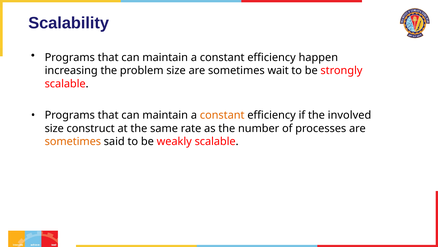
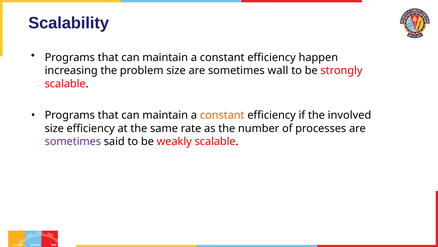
wait: wait -> wall
size construct: construct -> efficiency
sometimes at (73, 141) colour: orange -> purple
